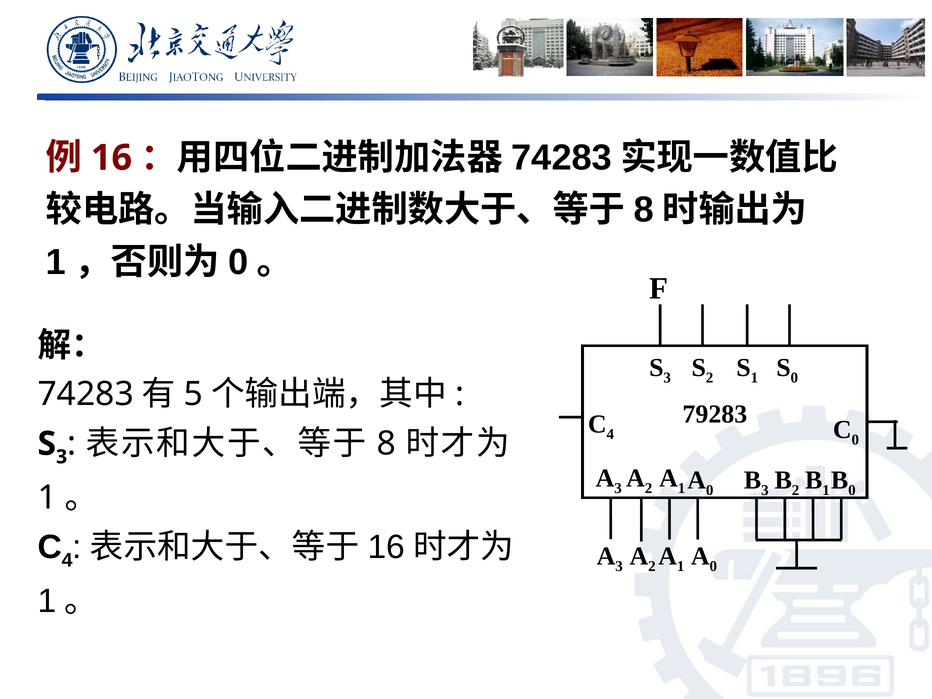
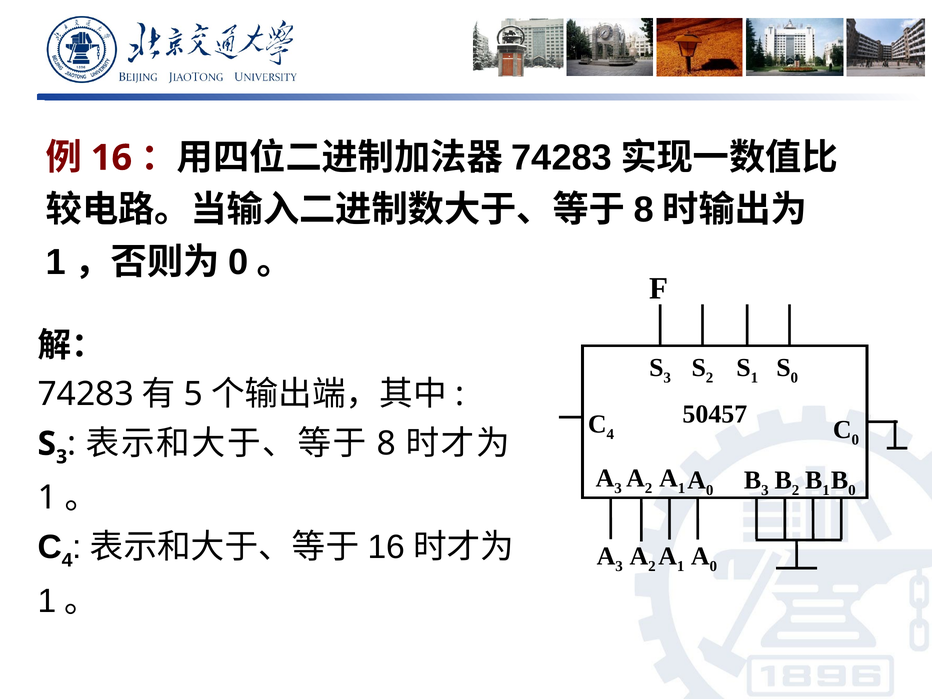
79283: 79283 -> 50457
